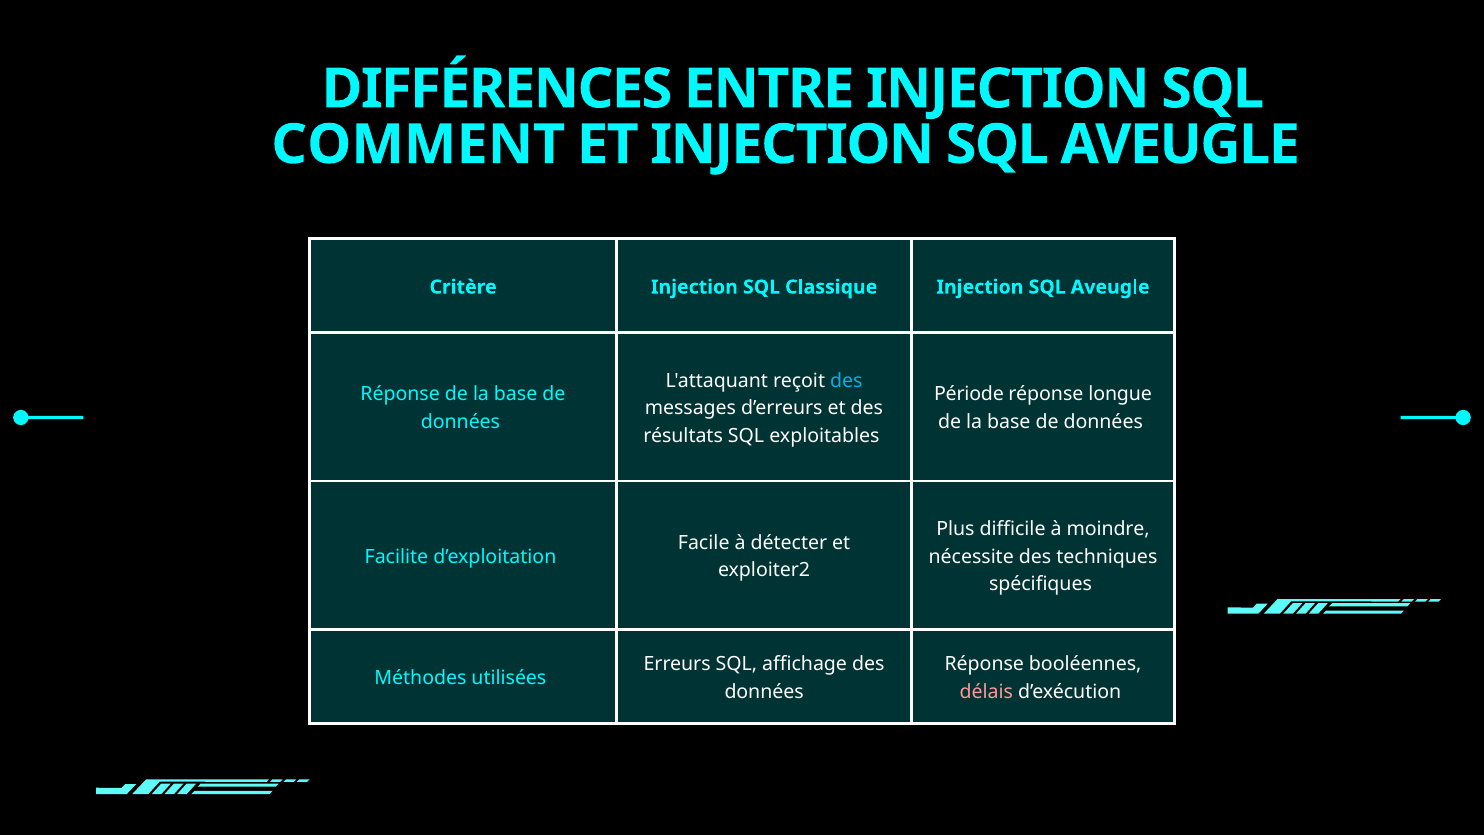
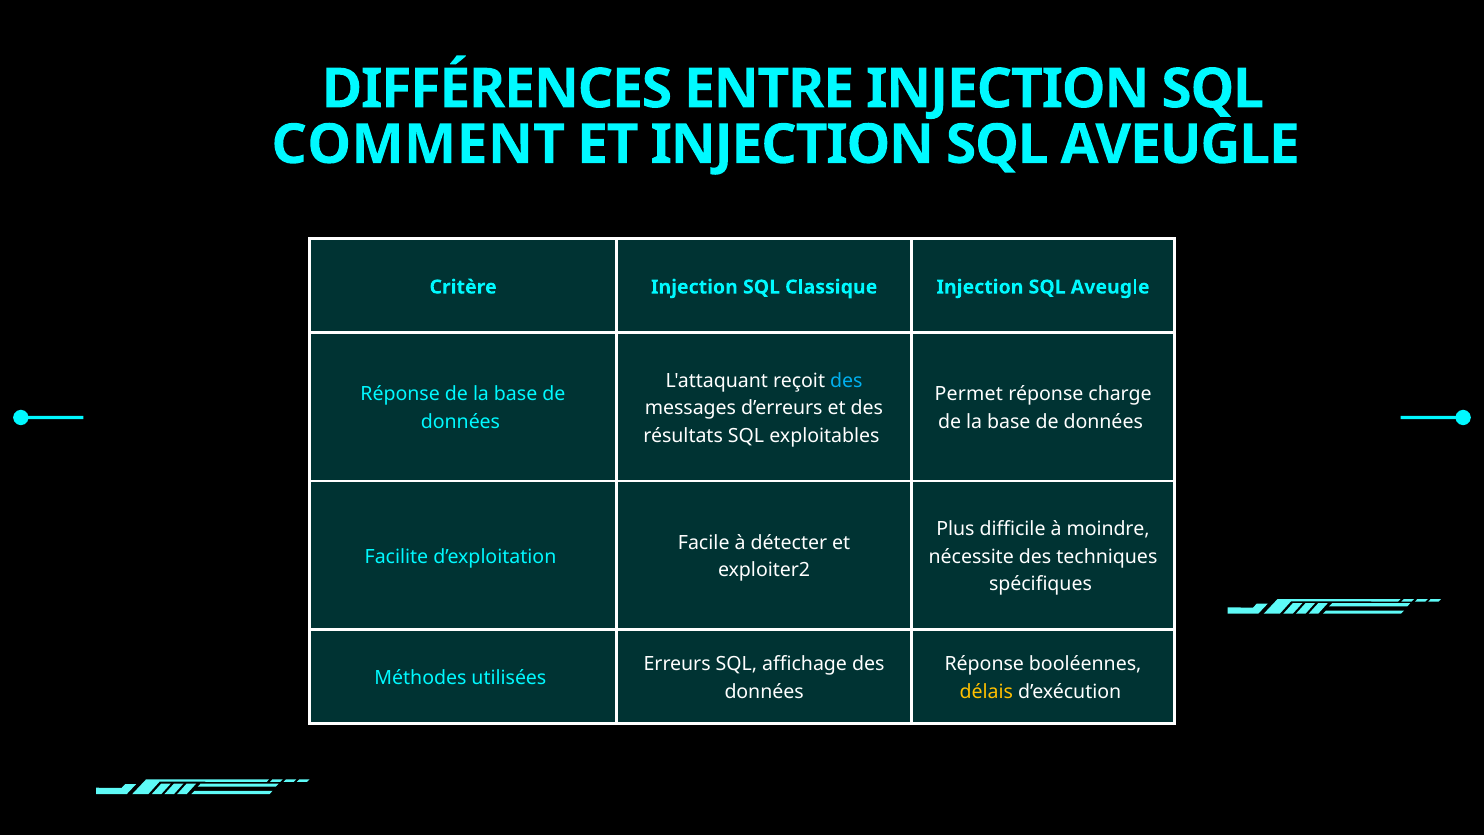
Période: Période -> Permet
longue: longue -> charge
délais colour: pink -> yellow
